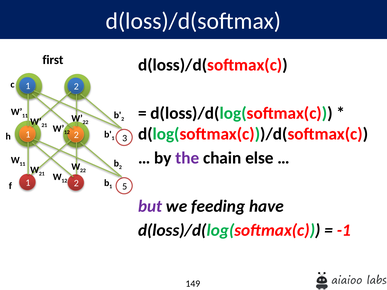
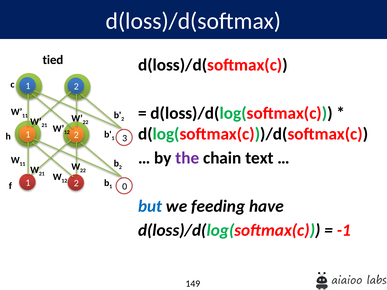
first: first -> tied
else: else -> text
5: 5 -> 0
but colour: purple -> blue
